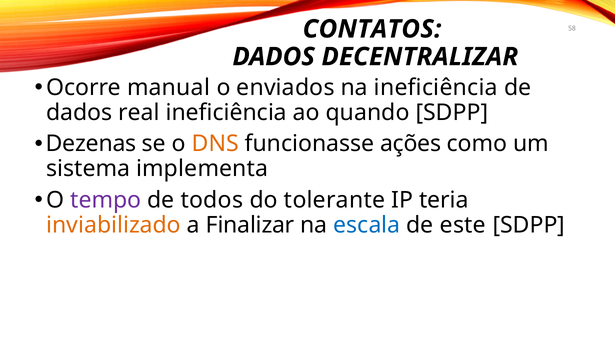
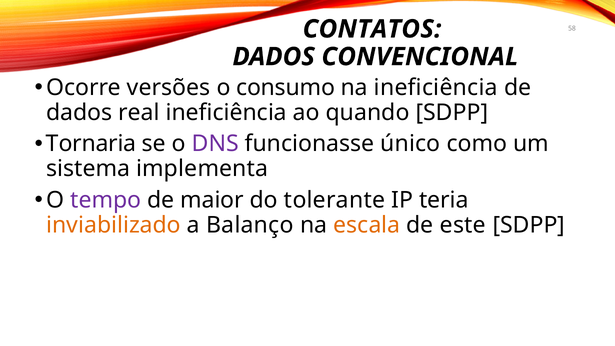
DECENTRALIZAR: DECENTRALIZAR -> CONVENCIONAL
manual: manual -> versões
enviados: enviados -> consumo
Dezenas: Dezenas -> Tornaria
DNS colour: orange -> purple
ações: ações -> único
todos: todos -> maior
Finalizar: Finalizar -> Balanço
escala colour: blue -> orange
